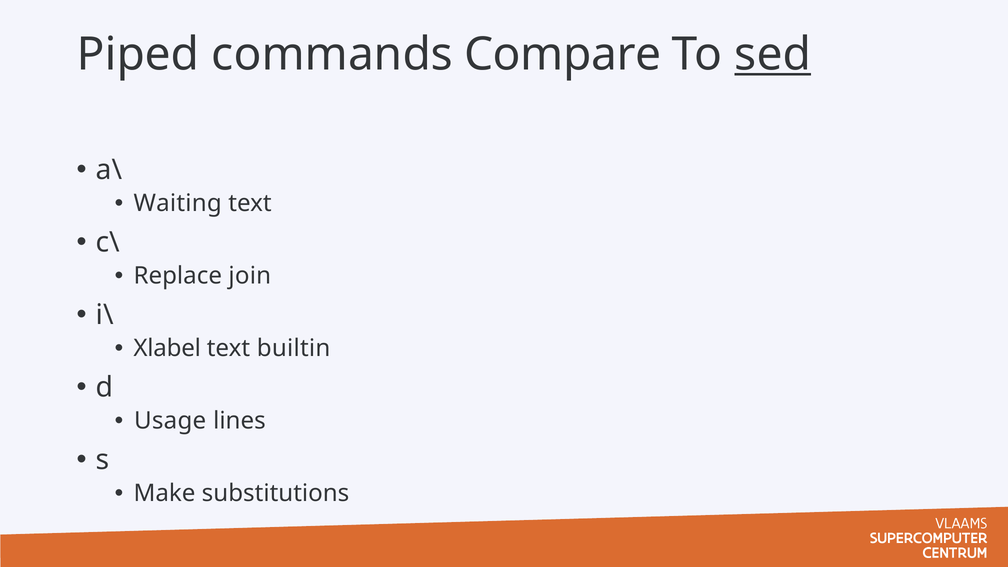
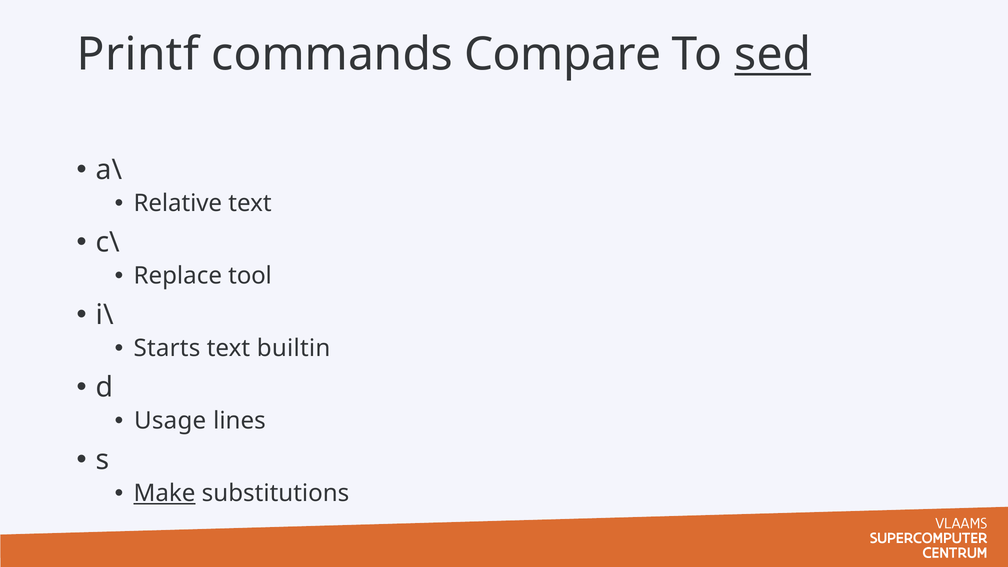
Piped: Piped -> Printf
Waiting: Waiting -> Relative
join: join -> tool
Xlabel: Xlabel -> Starts
Make underline: none -> present
